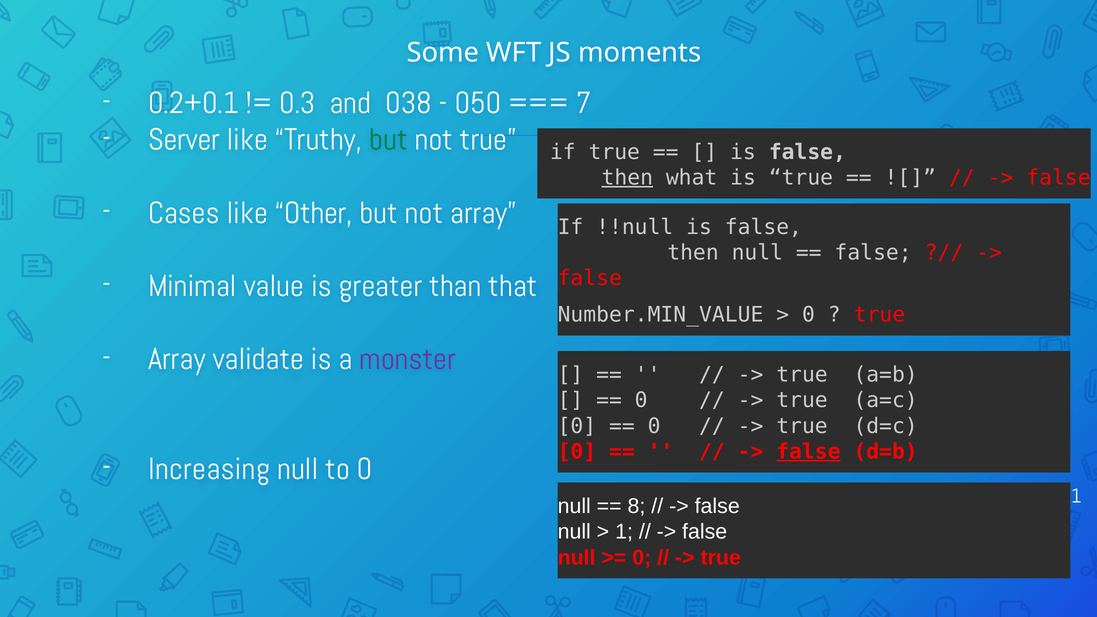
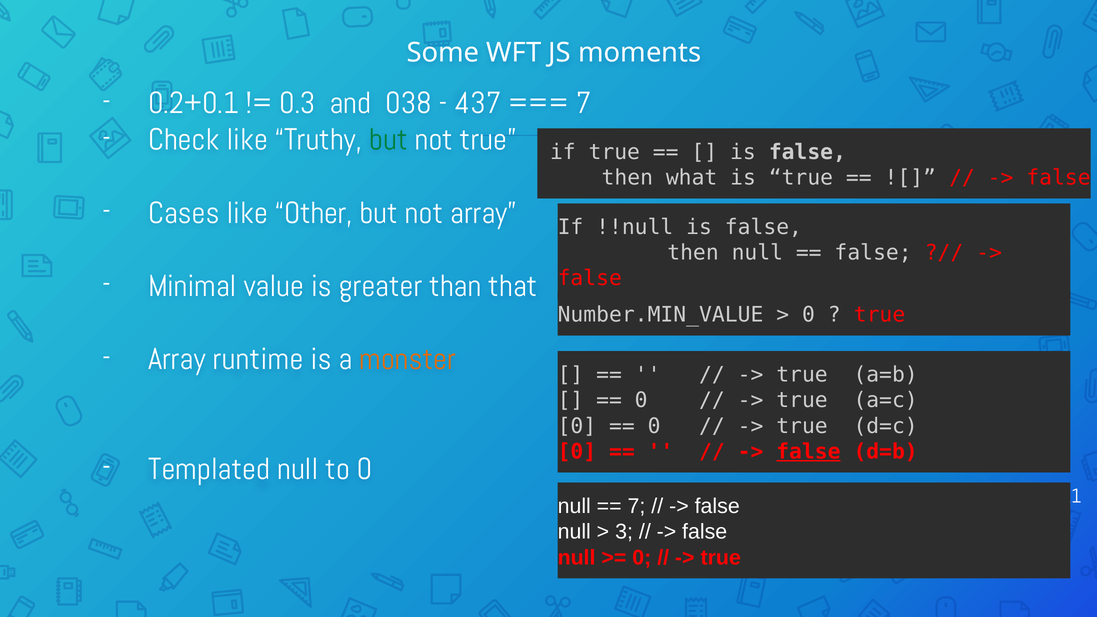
050: 050 -> 437
Server: Server -> Check
then at (627, 178) underline: present -> none
validate: validate -> runtime
monster colour: purple -> orange
Increasing: Increasing -> Templated
8 at (636, 506): 8 -> 7
1: 1 -> 3
